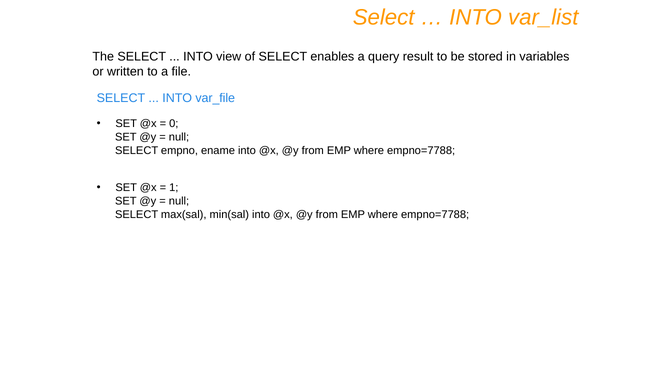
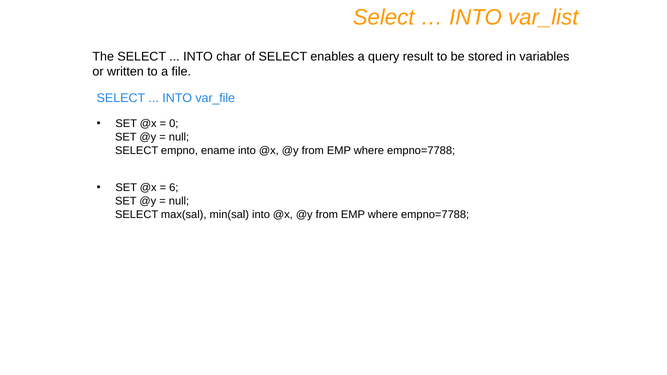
view: view -> char
1: 1 -> 6
